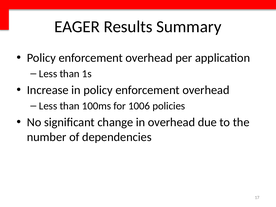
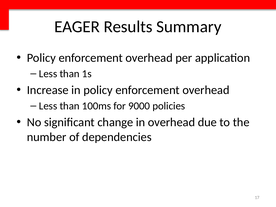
1006: 1006 -> 9000
